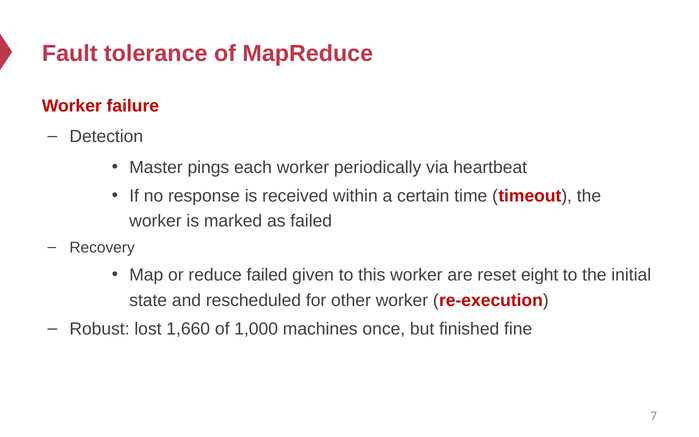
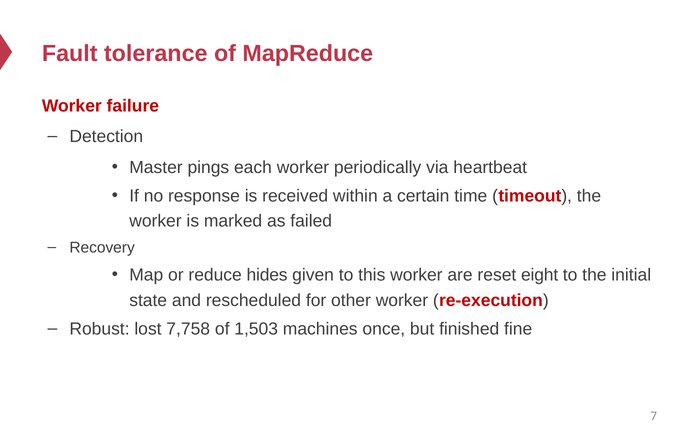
reduce failed: failed -> hides
1,660: 1,660 -> 7,758
1,000: 1,000 -> 1,503
